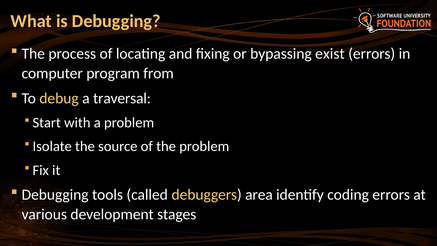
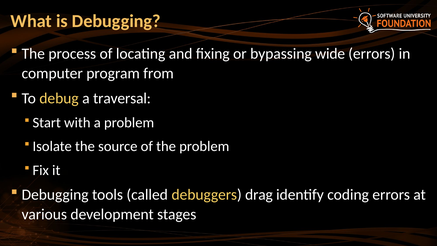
exist: exist -> wide
area: area -> drag
